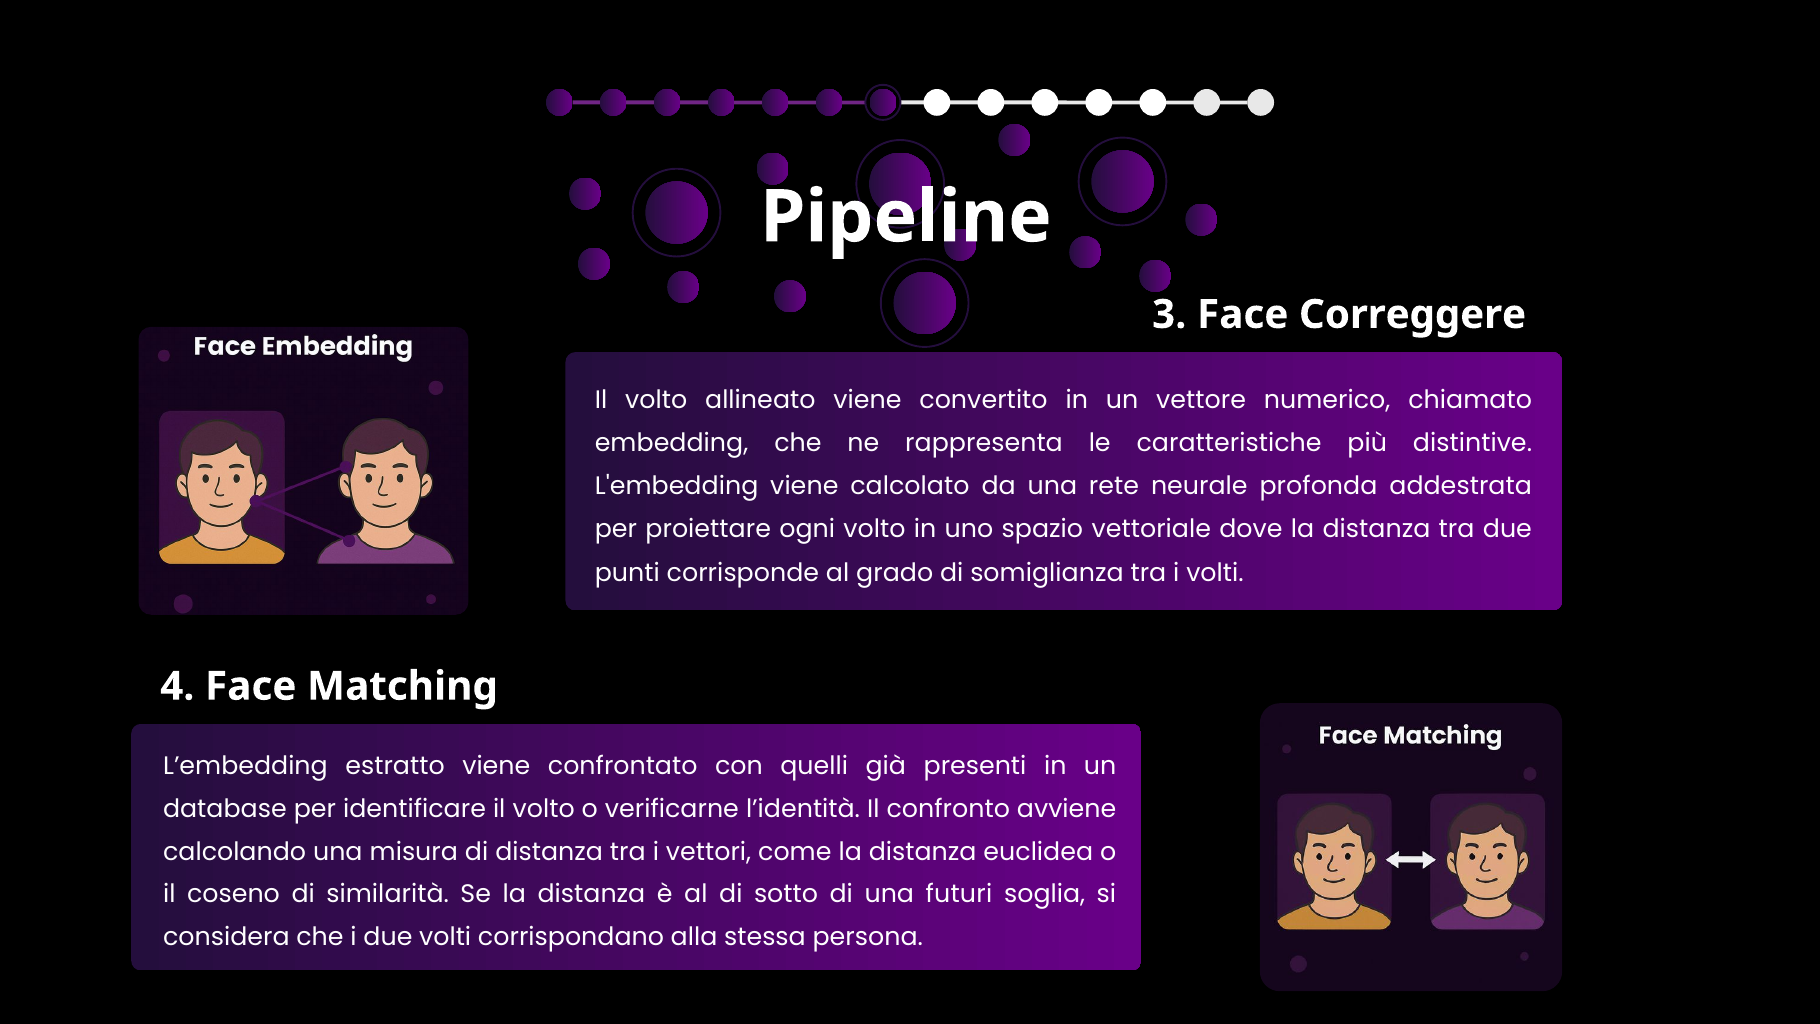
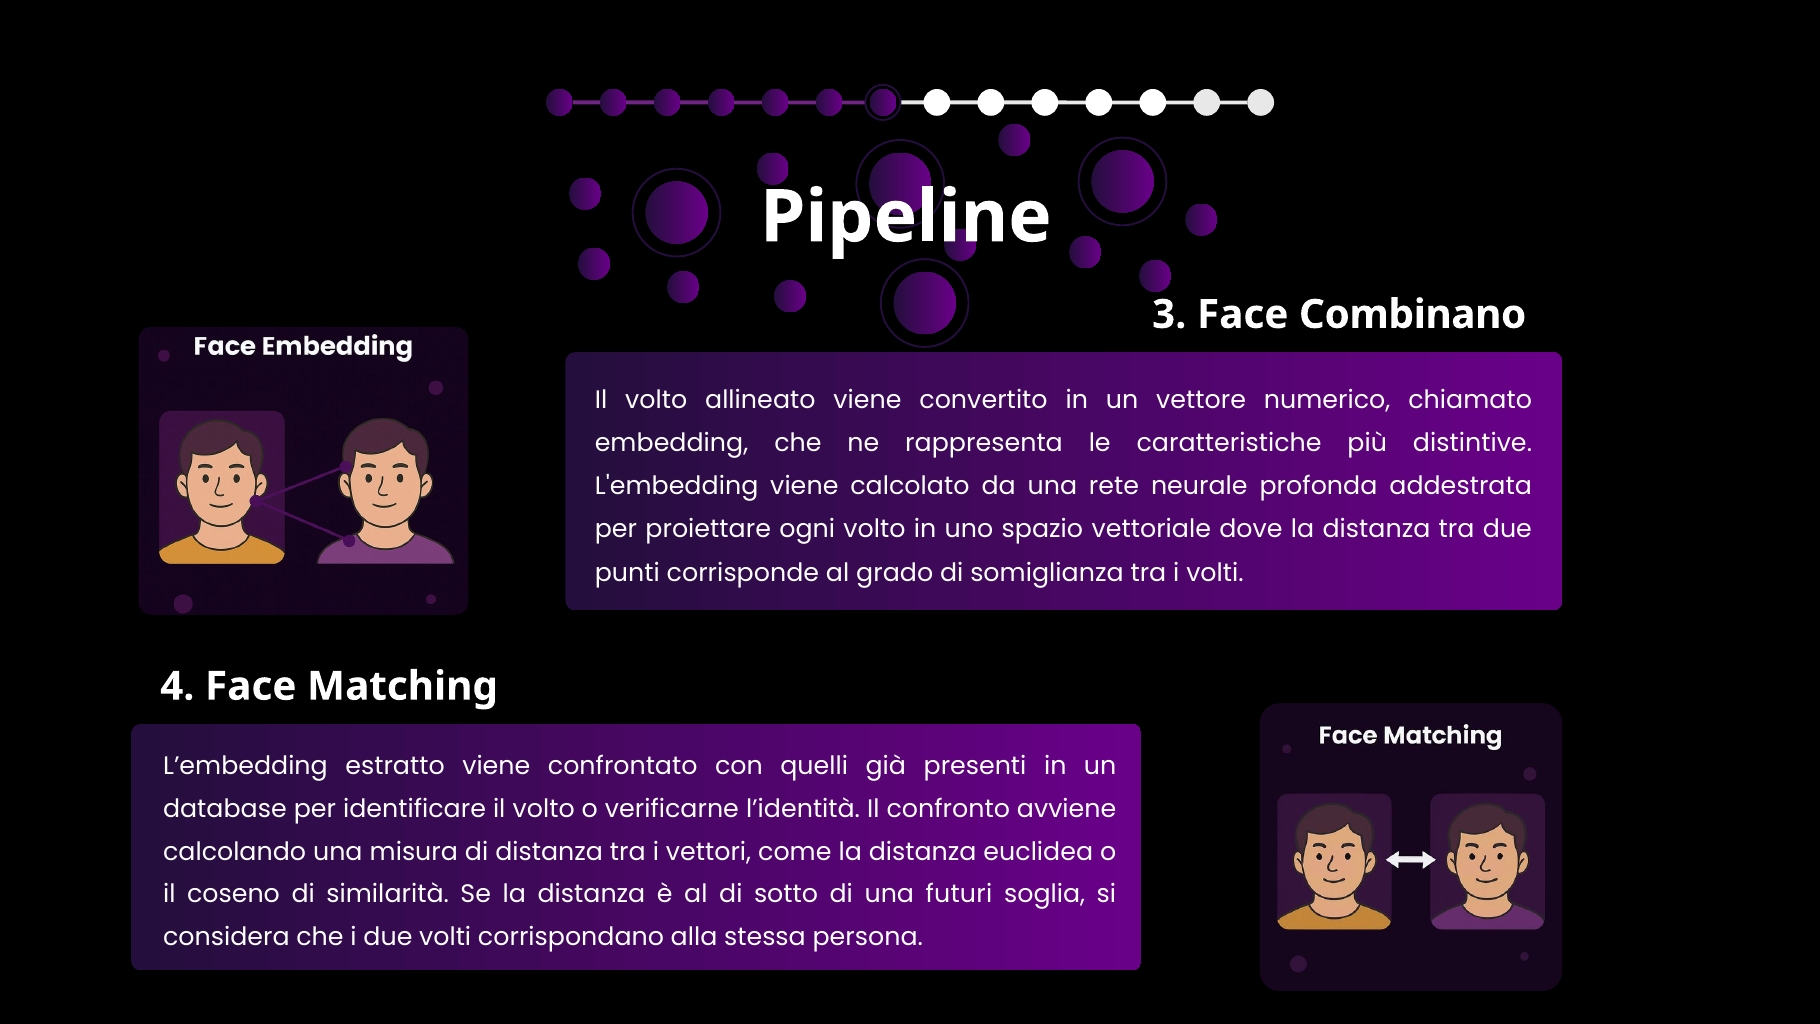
Correggere: Correggere -> Combinano
